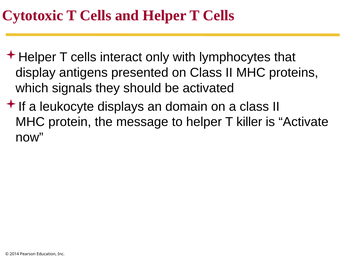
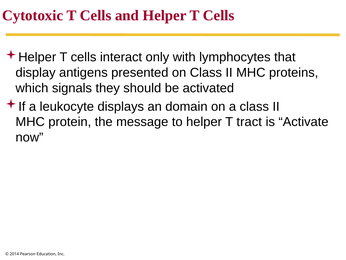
killer: killer -> tract
